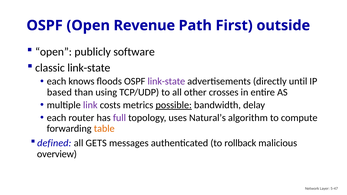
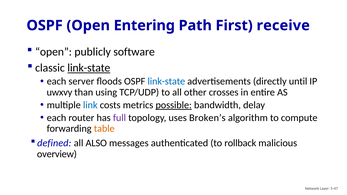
Revenue: Revenue -> Entering
outside: outside -> receive
link-state at (89, 68) underline: none -> present
knows: knows -> server
link-state at (166, 81) colour: purple -> blue
based: based -> uwxvy
link colour: purple -> blue
Natural’s: Natural’s -> Broken’s
GETS: GETS -> ALSO
